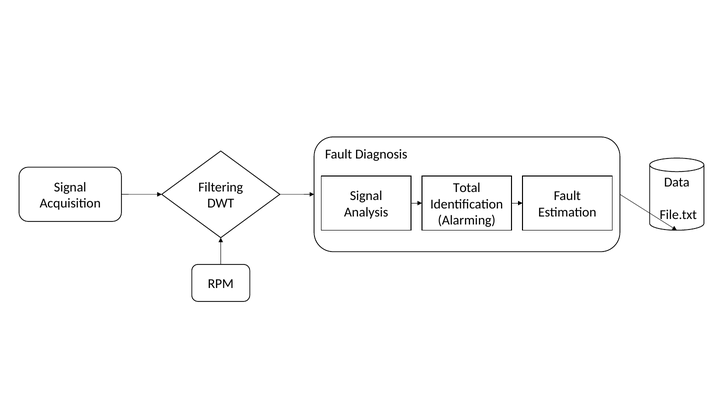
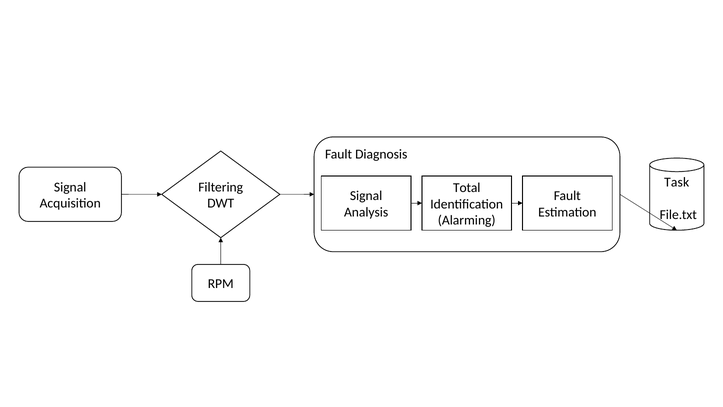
Data: Data -> Task
